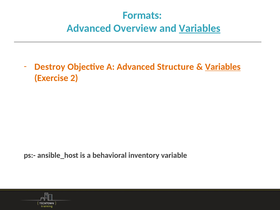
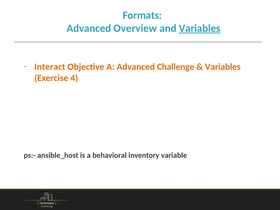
Destroy: Destroy -> Interact
Structure: Structure -> Challenge
Variables at (223, 67) underline: present -> none
2: 2 -> 4
